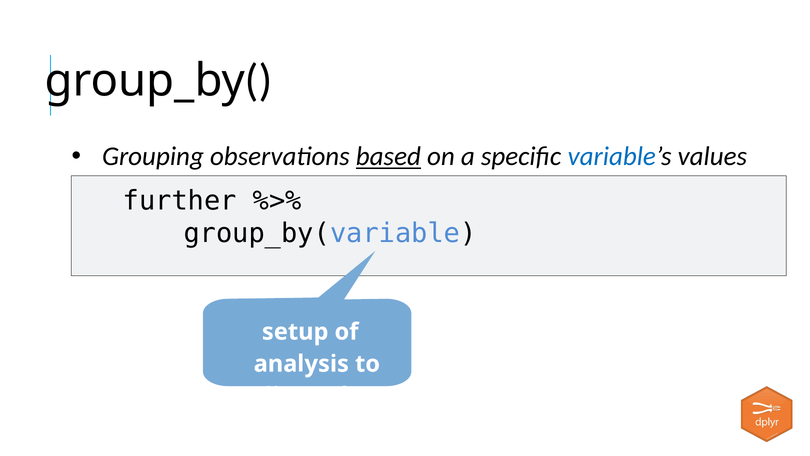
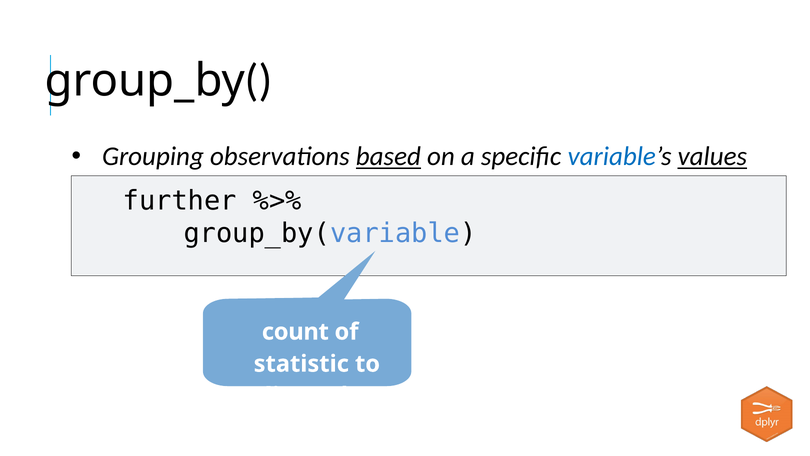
values underline: none -> present
setup: setup -> count
analysis: analysis -> statistic
